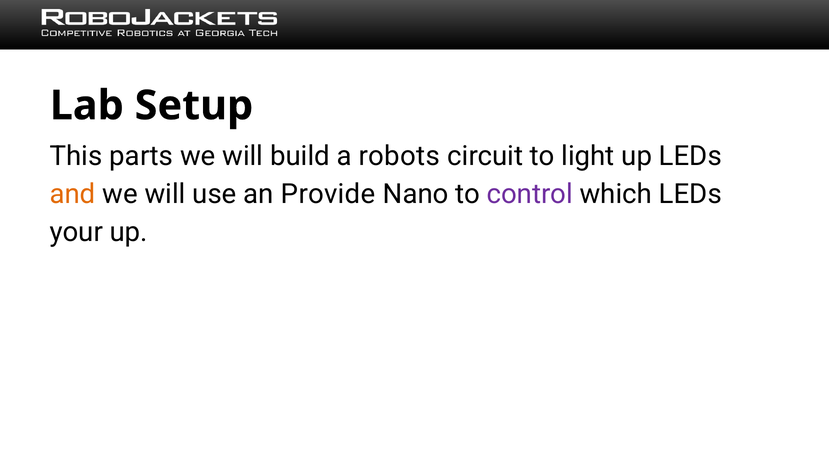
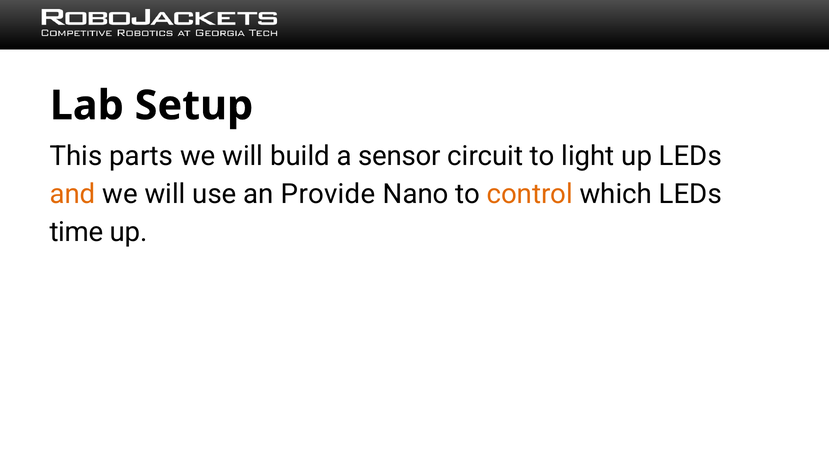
robots: robots -> sensor
control colour: purple -> orange
your: your -> time
